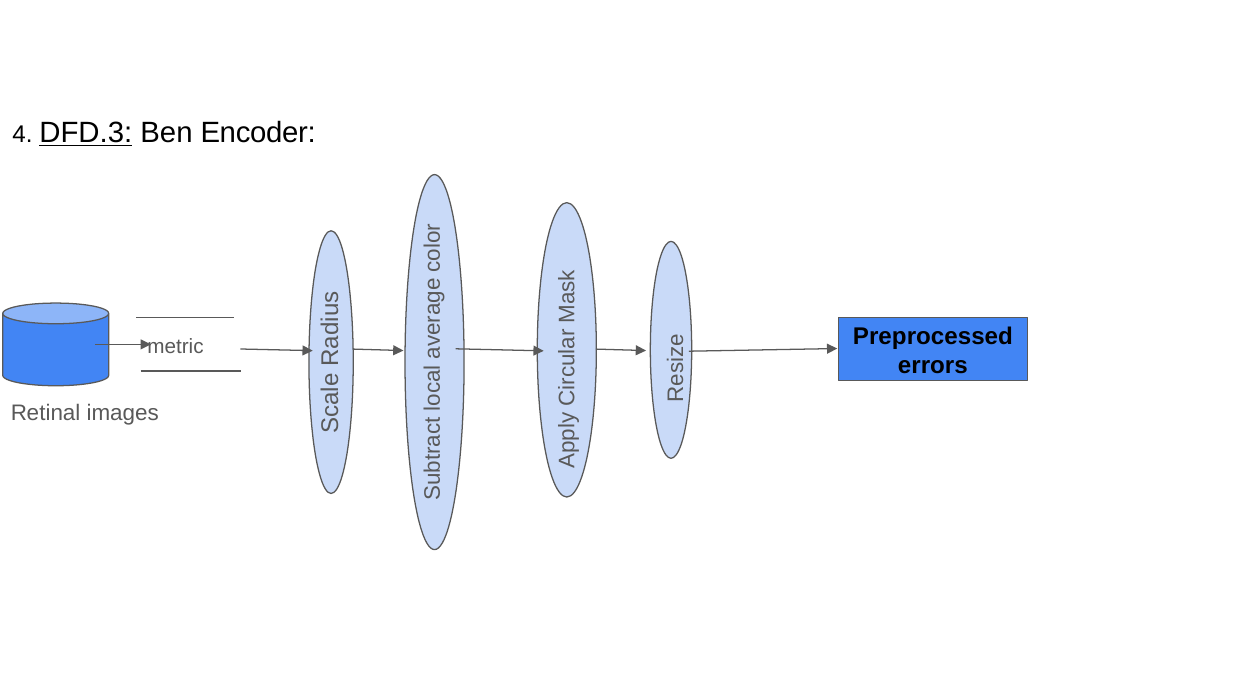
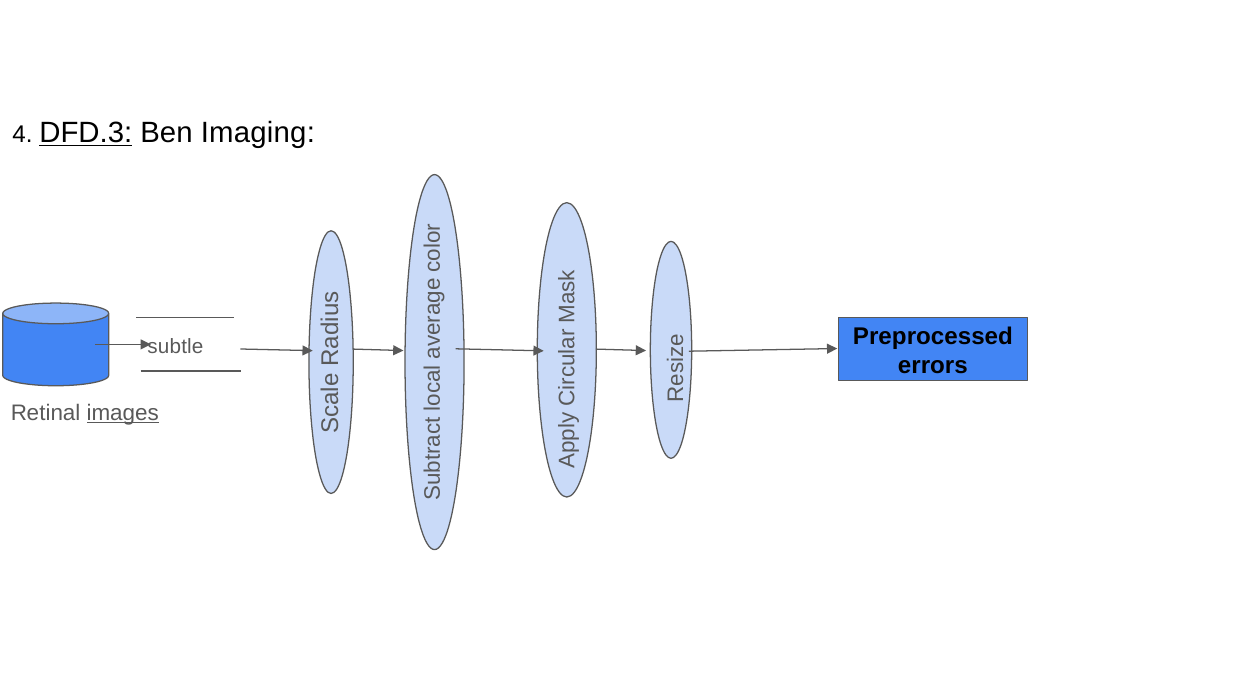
Encoder: Encoder -> Imaging
metric: metric -> subtle
images underline: none -> present
